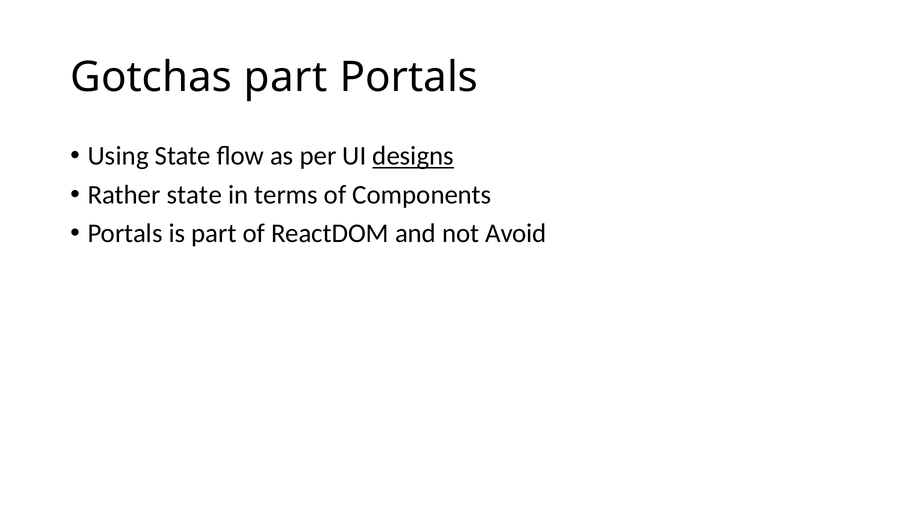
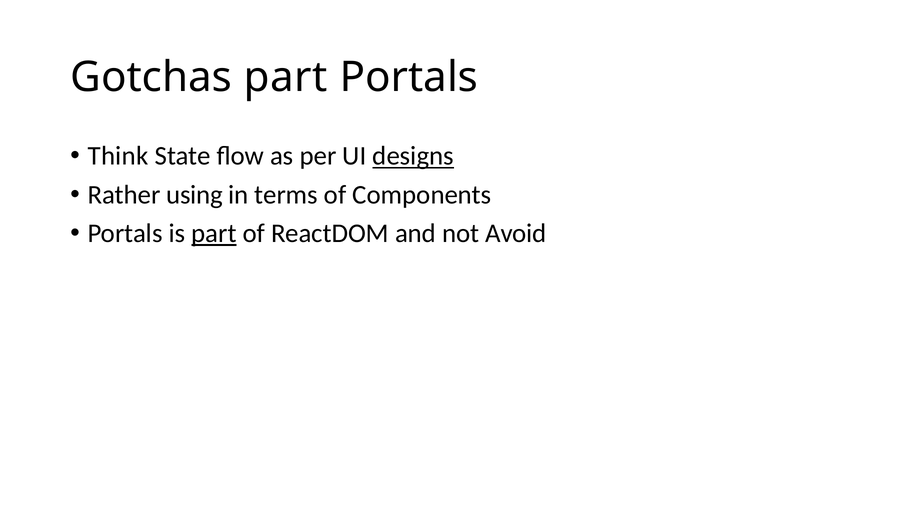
Using: Using -> Think
Rather state: state -> using
part at (214, 233) underline: none -> present
